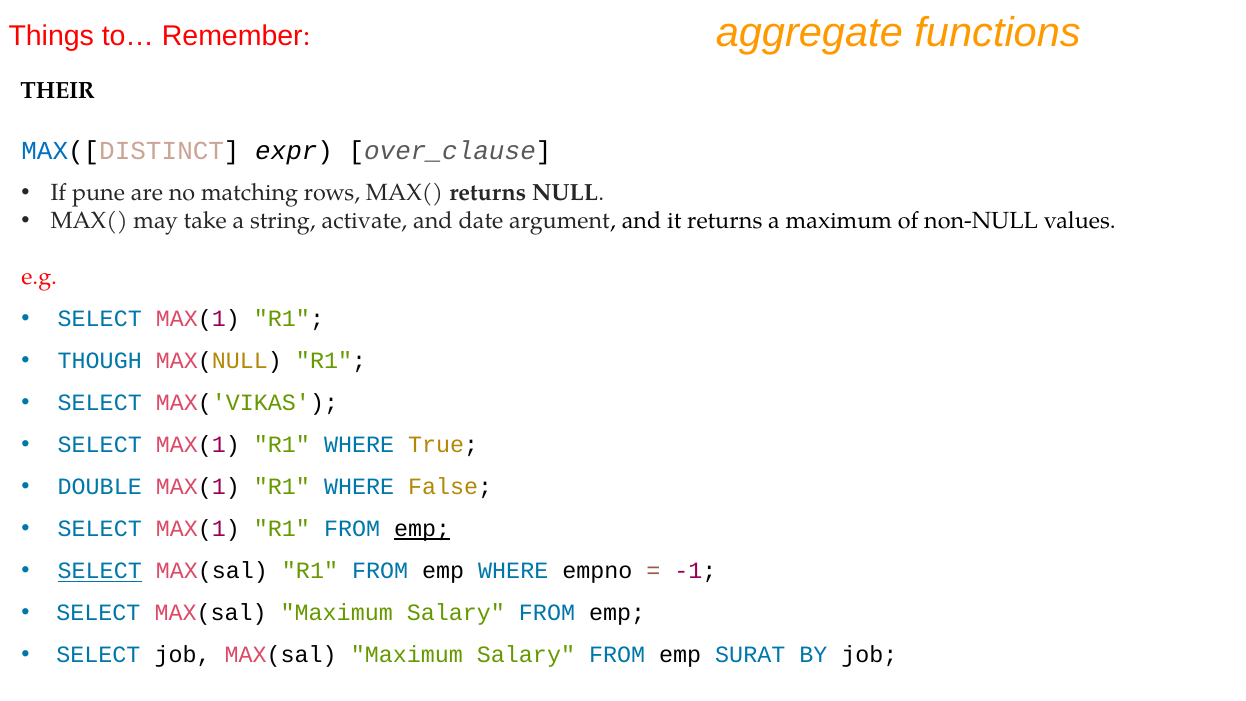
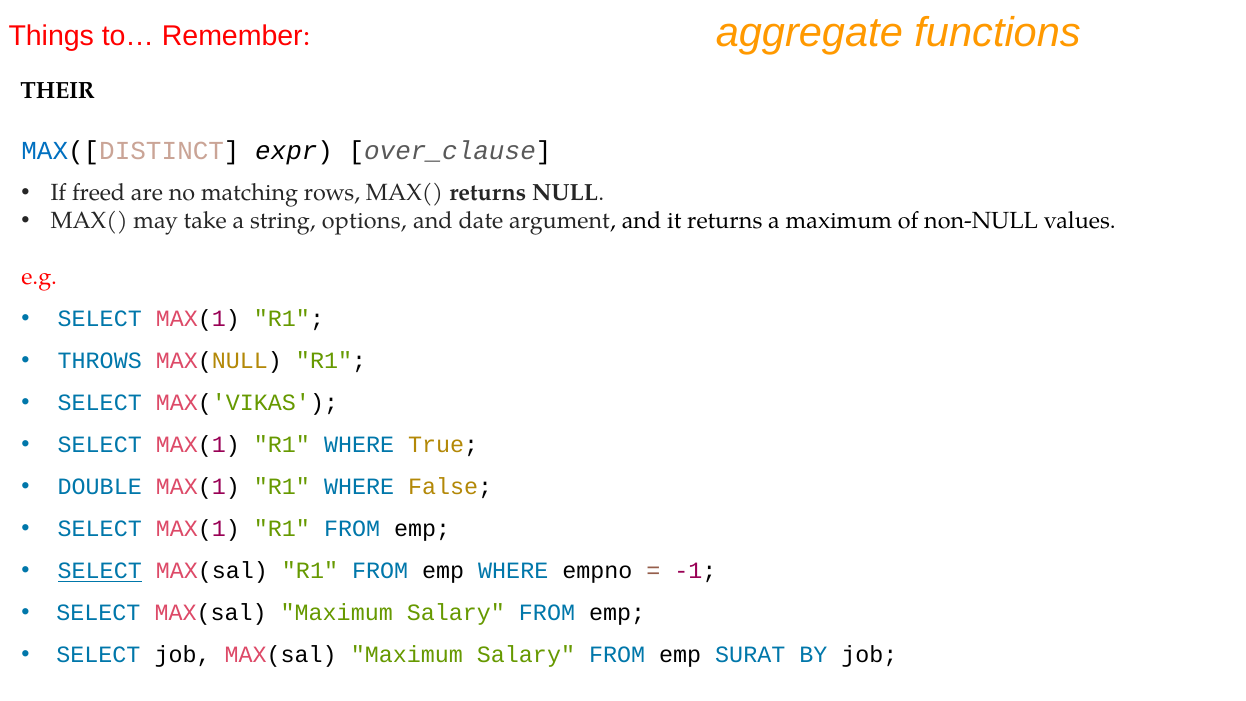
pune: pune -> freed
activate: activate -> options
THOUGH: THOUGH -> THROWS
emp at (422, 529) underline: present -> none
